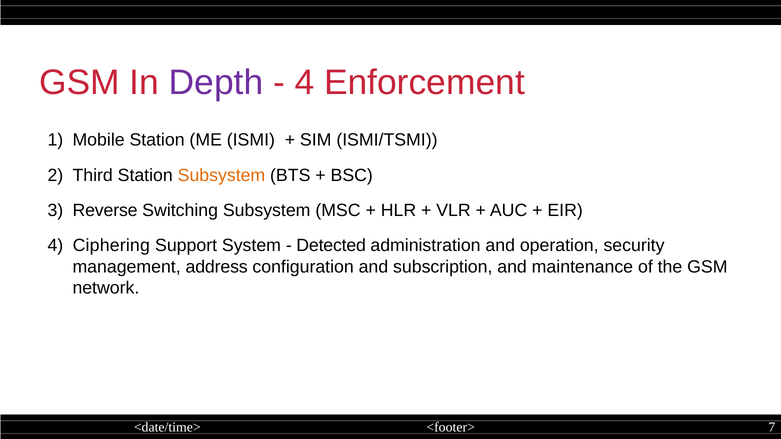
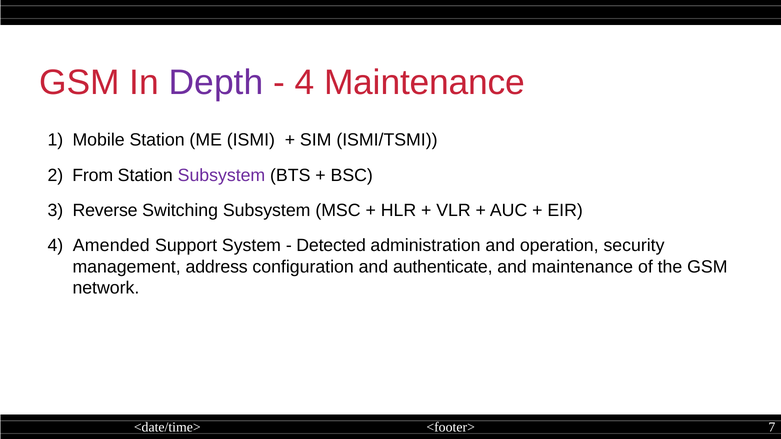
4 Enforcement: Enforcement -> Maintenance
Third: Third -> From
Subsystem at (221, 175) colour: orange -> purple
Ciphering: Ciphering -> Amended
subscription: subscription -> authenticate
